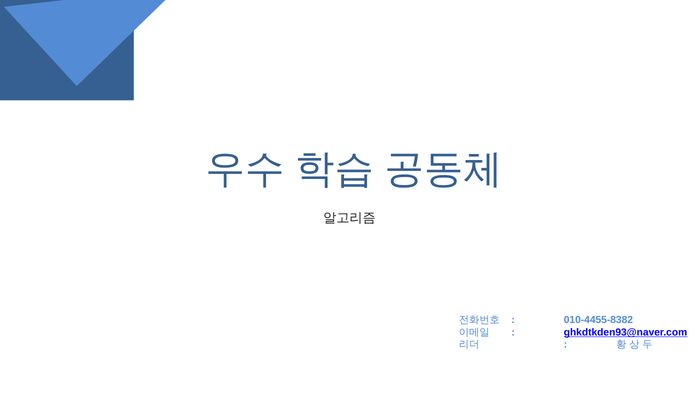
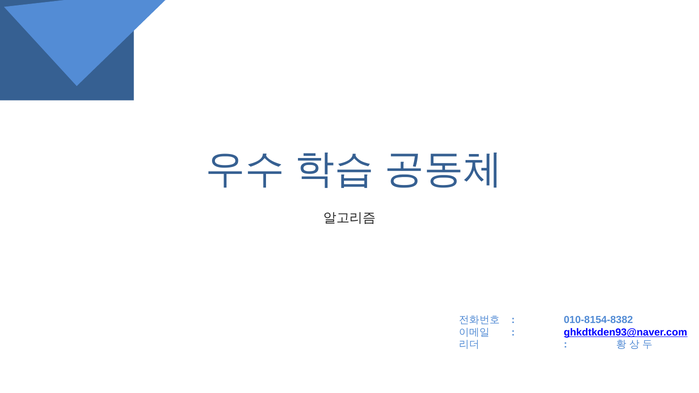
010-4455-8382: 010-4455-8382 -> 010-8154-8382
